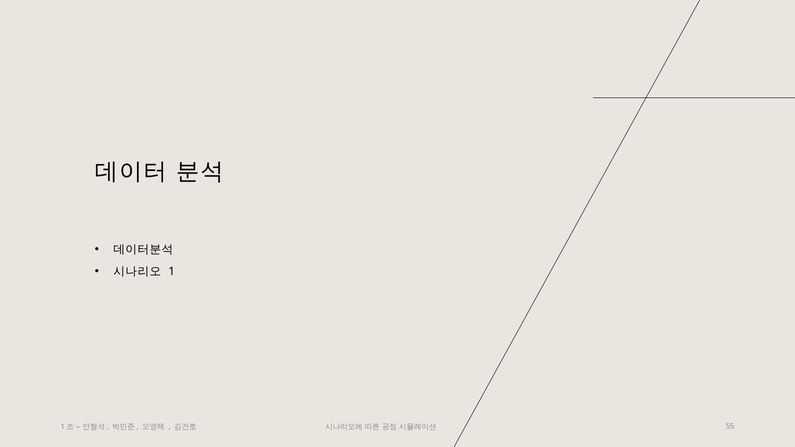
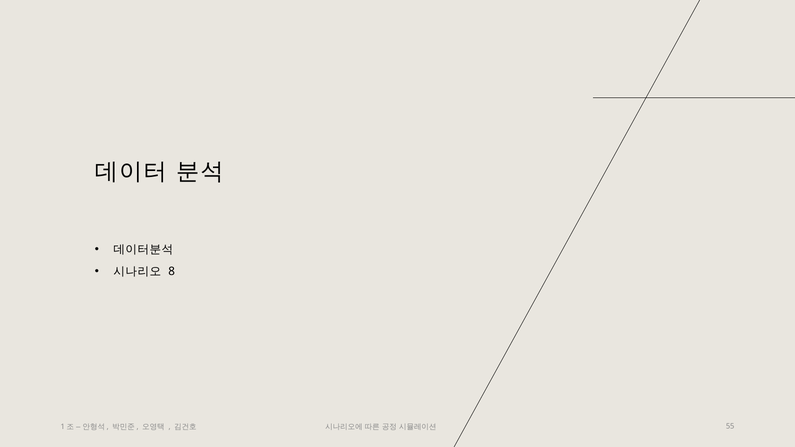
1: 1 -> 8
